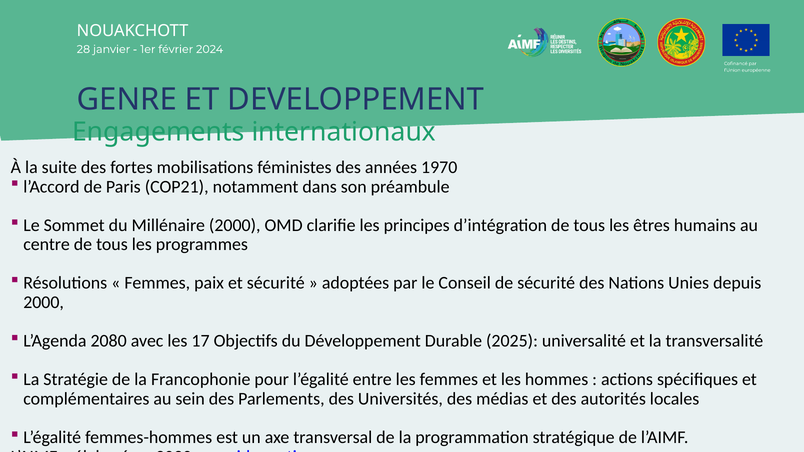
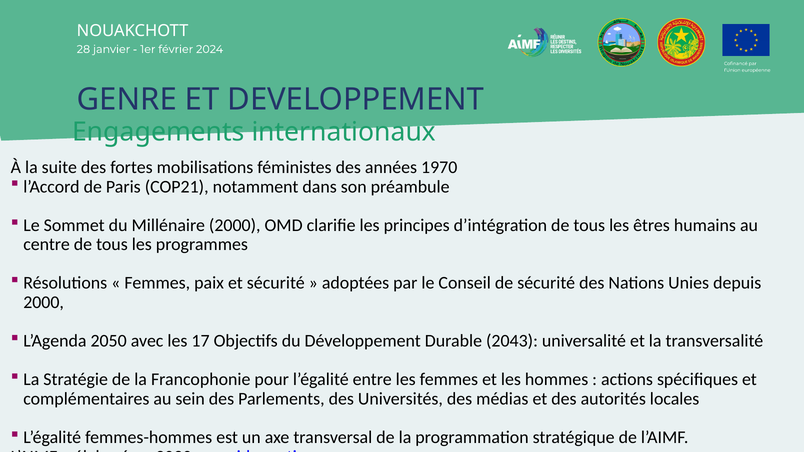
2080: 2080 -> 2050
2025: 2025 -> 2043
